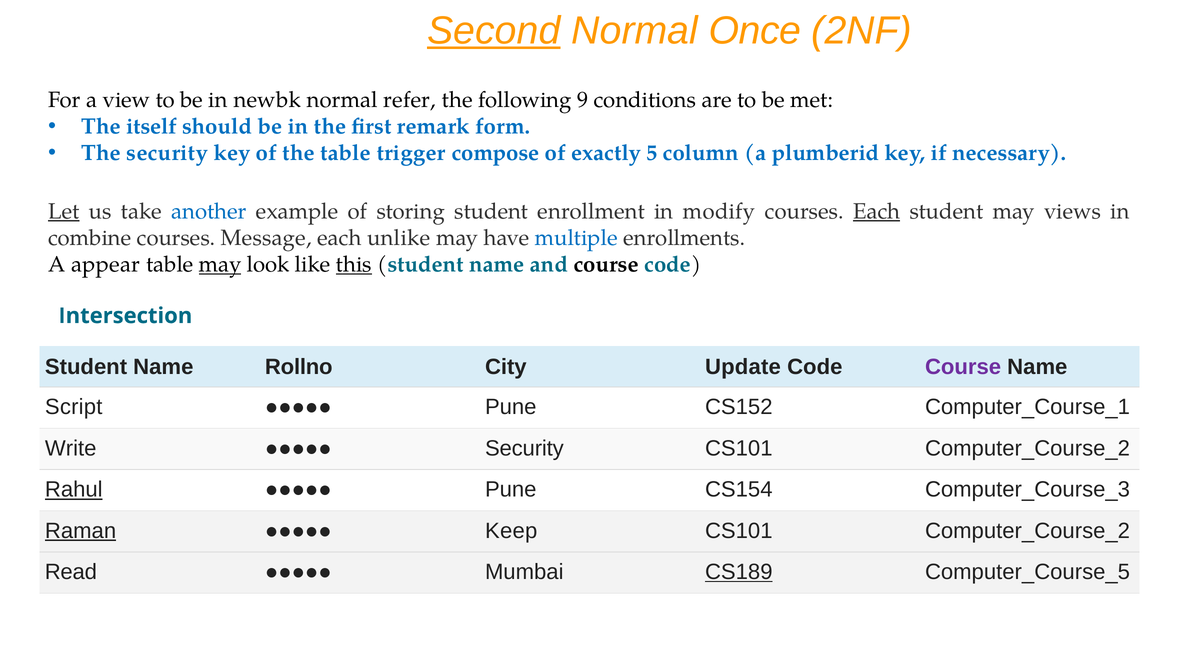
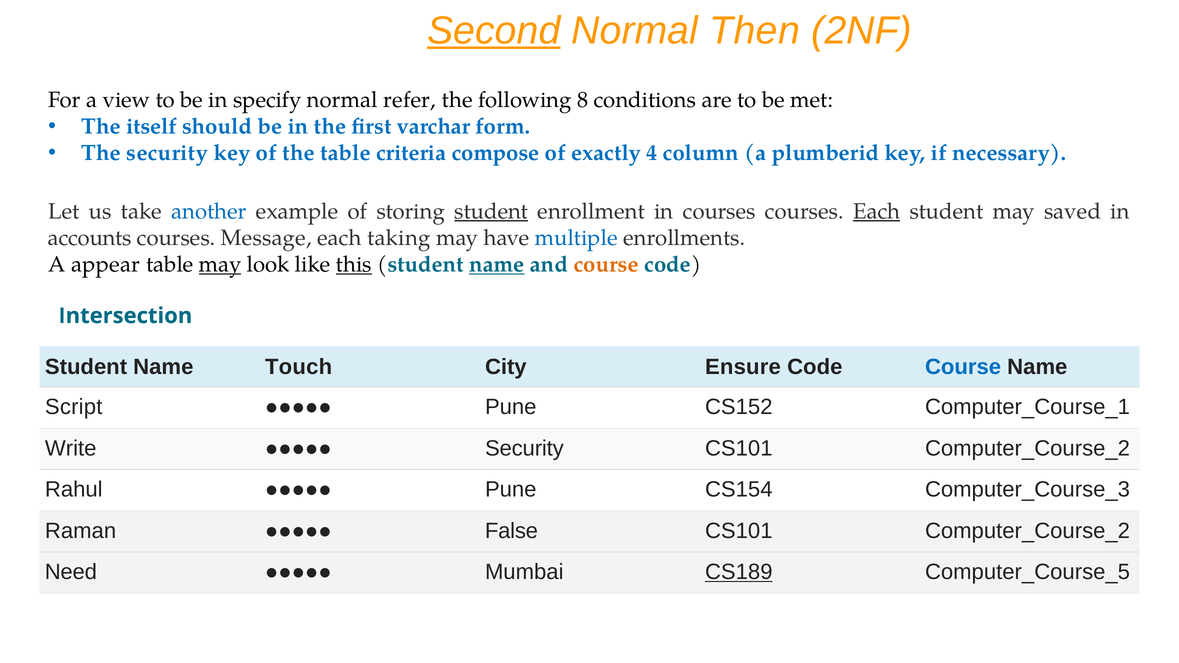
Once: Once -> Then
newbk: newbk -> specify
9: 9 -> 8
remark: remark -> varchar
trigger: trigger -> criteria
5: 5 -> 4
Let underline: present -> none
student at (491, 211) underline: none -> present
in modify: modify -> courses
views: views -> saved
combine: combine -> accounts
unlike: unlike -> taking
name at (497, 265) underline: none -> present
course at (606, 265) colour: black -> orange
Rollno: Rollno -> Touch
Update: Update -> Ensure
Course at (963, 367) colour: purple -> blue
Rahul underline: present -> none
Raman underline: present -> none
Keep: Keep -> False
Read: Read -> Need
